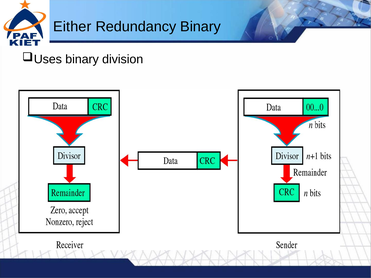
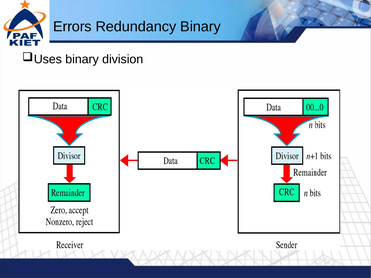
Either: Either -> Errors
